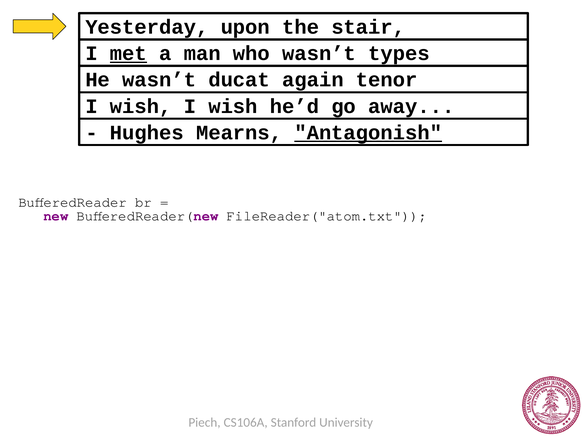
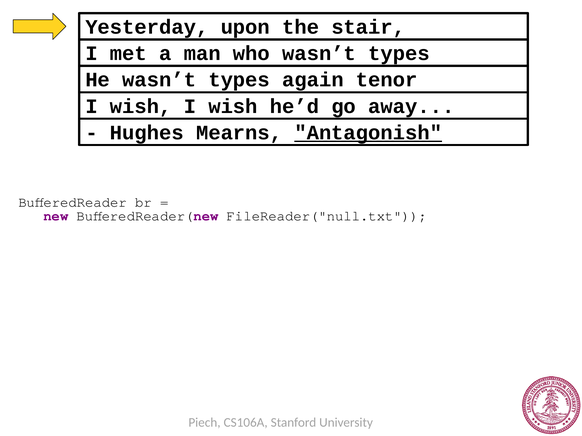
met underline: present -> none
He wasn’t ducat: ducat -> types
FileReader("atom.txt: FileReader("atom.txt -> FileReader("null.txt
